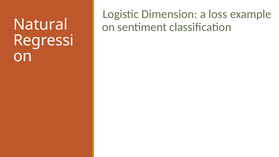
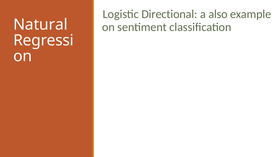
Dimension: Dimension -> Directional
loss: loss -> also
